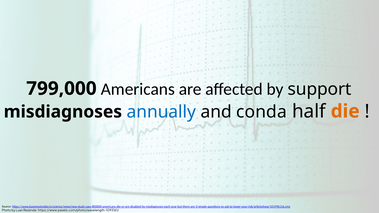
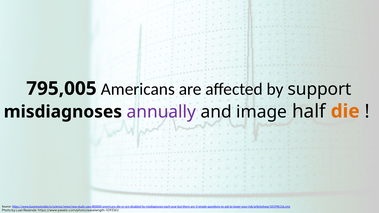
799,000: 799,000 -> 795,005
annually colour: blue -> purple
conda: conda -> image
